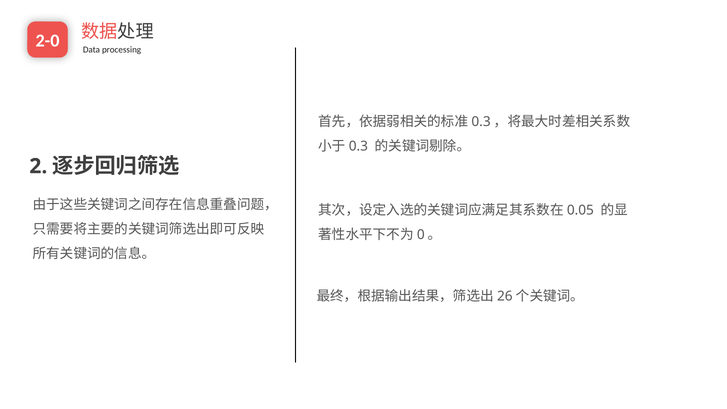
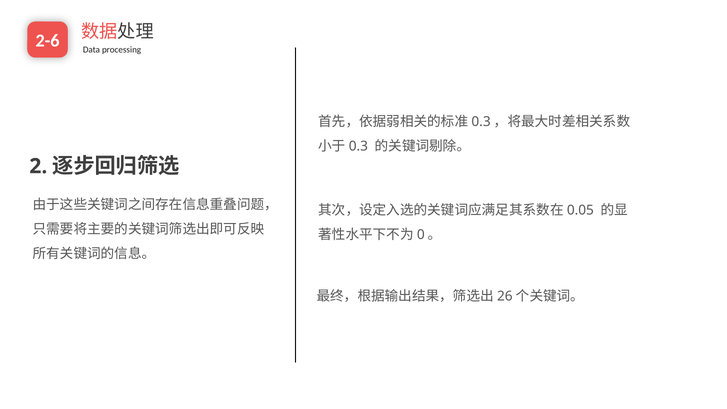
2-0: 2-0 -> 2-6
